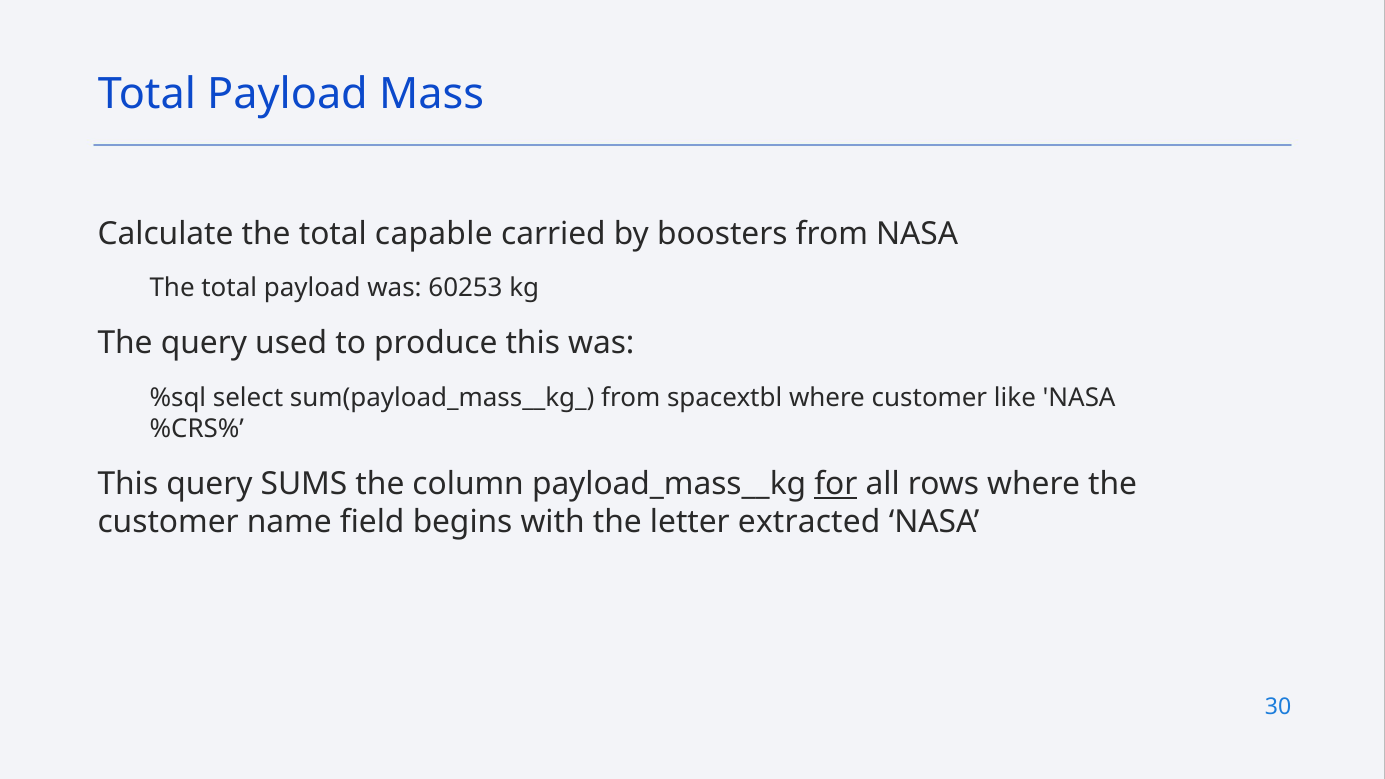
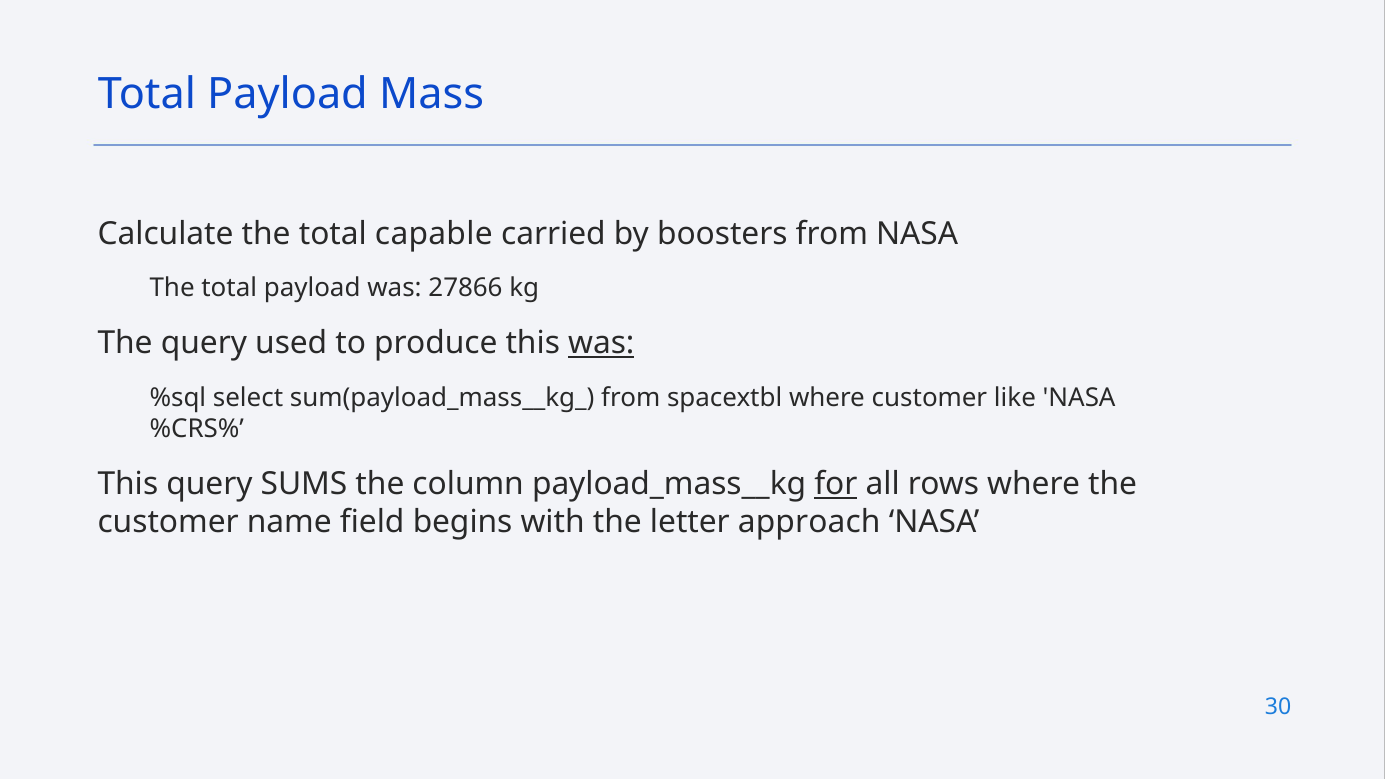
60253: 60253 -> 27866
was at (601, 343) underline: none -> present
extracted: extracted -> approach
